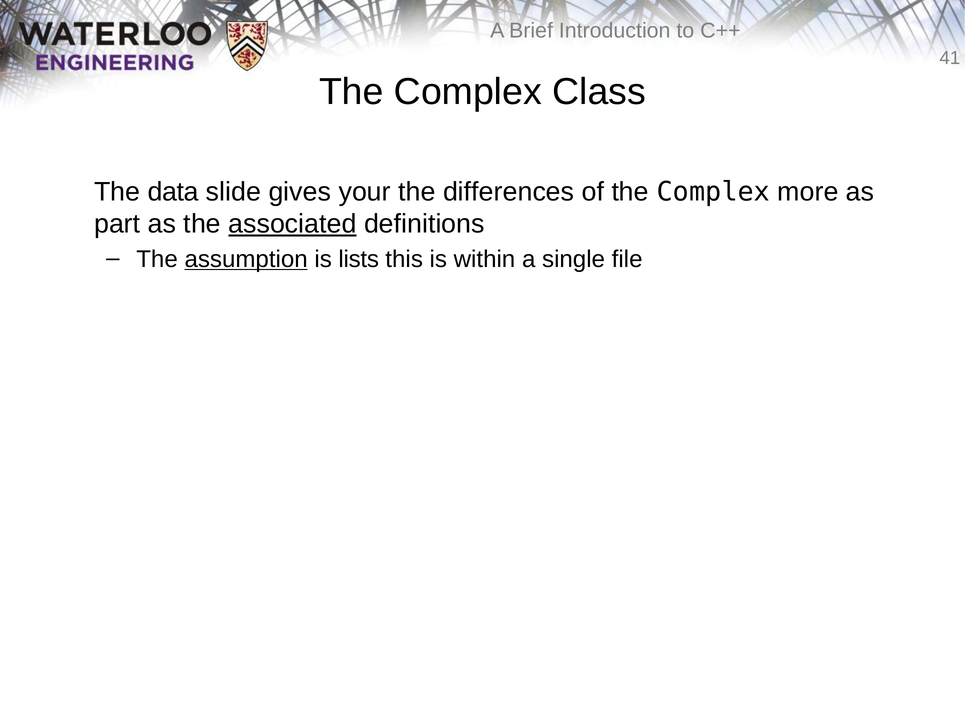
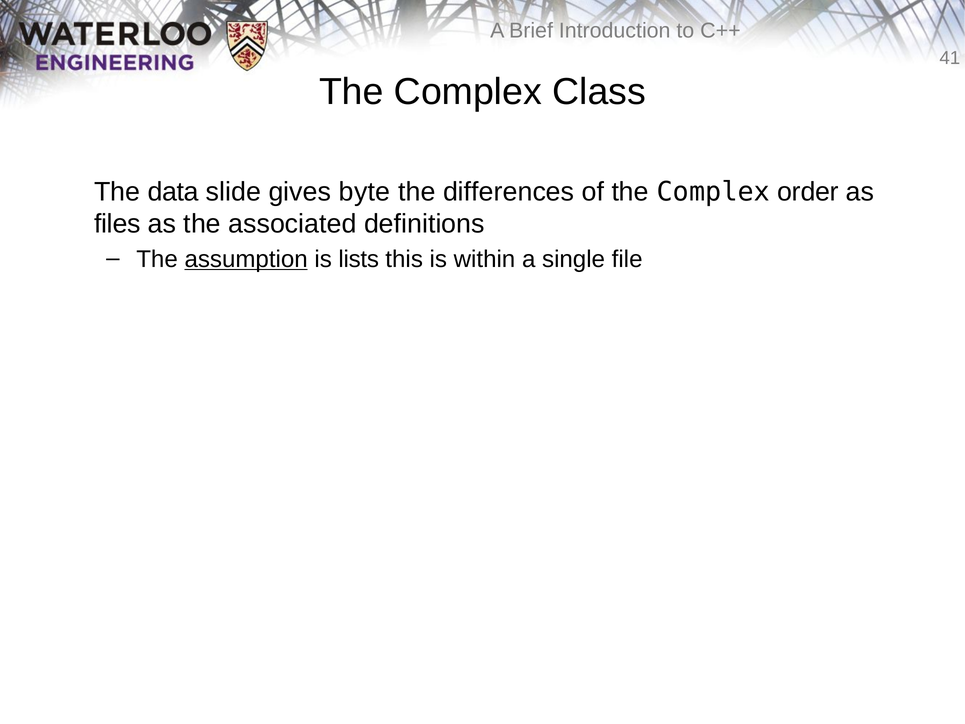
your: your -> byte
more: more -> order
part: part -> files
associated underline: present -> none
